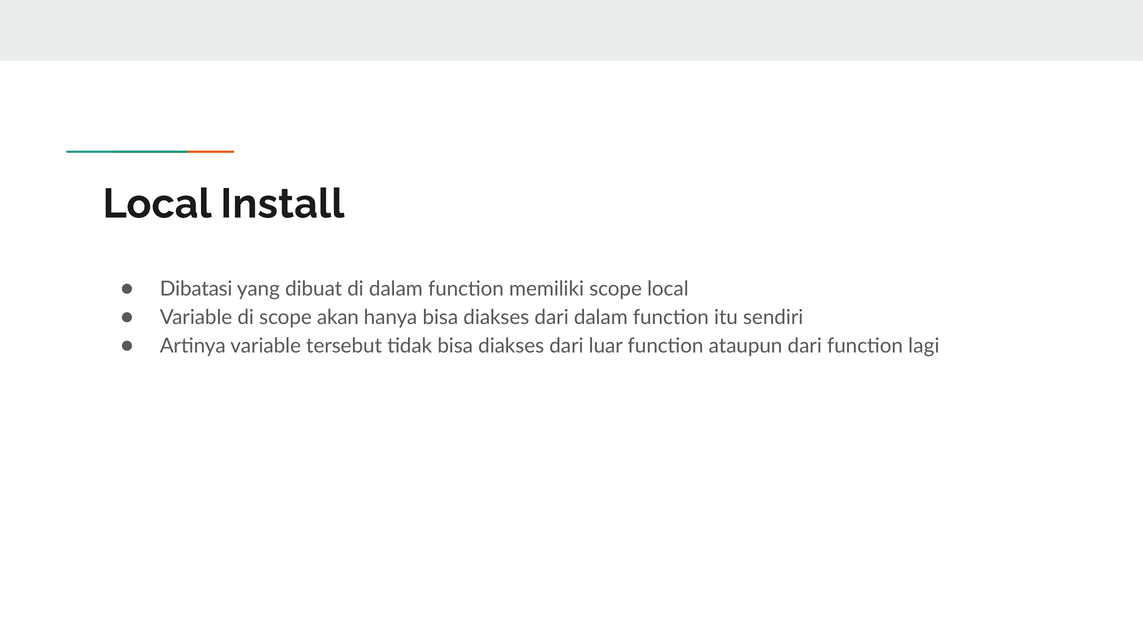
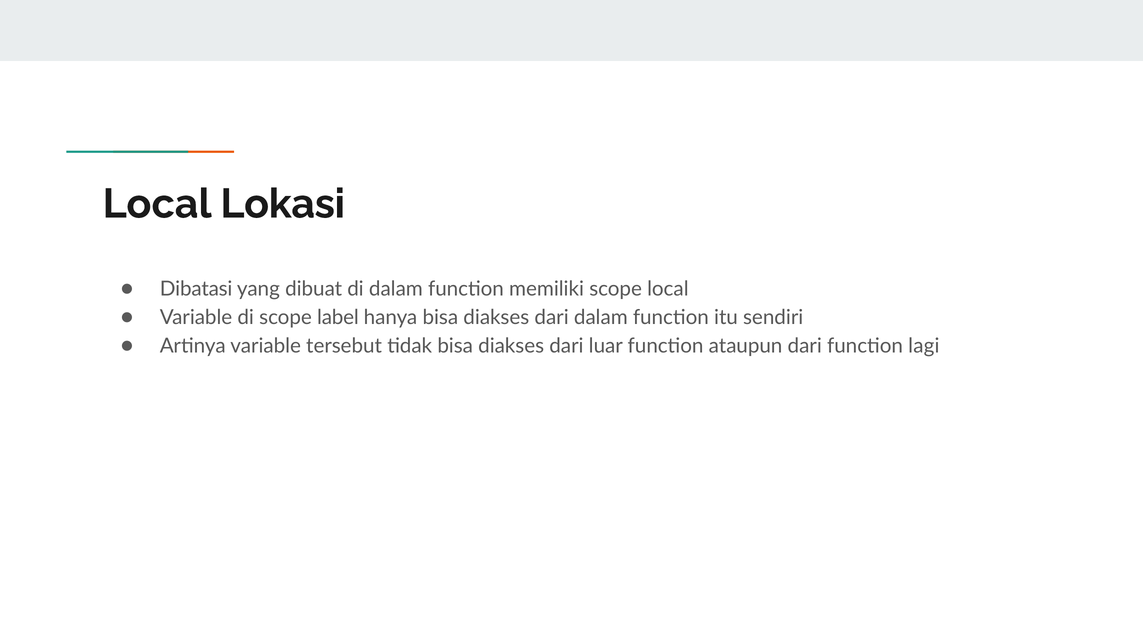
Install: Install -> Lokasi
akan: akan -> label
